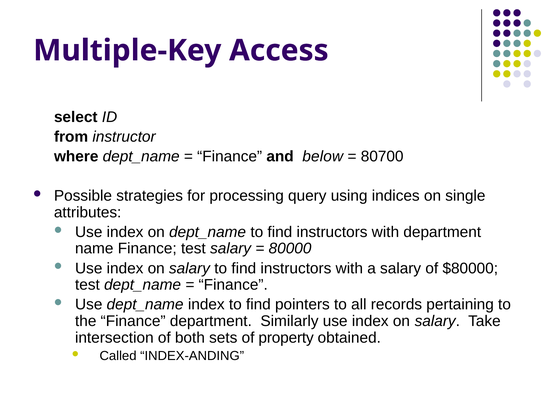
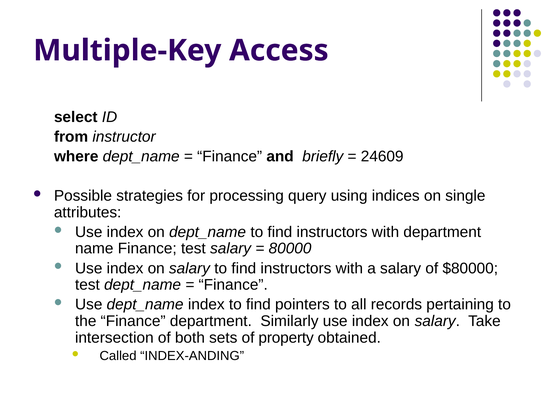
below: below -> briefly
80700: 80700 -> 24609
